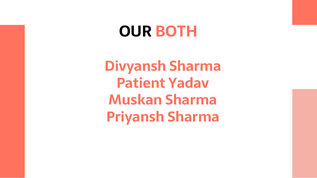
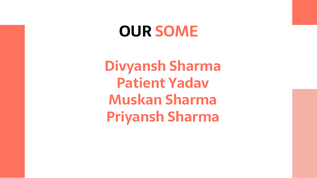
BOTH: BOTH -> SOME
